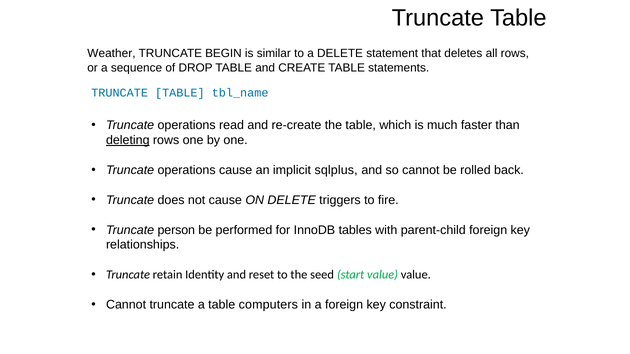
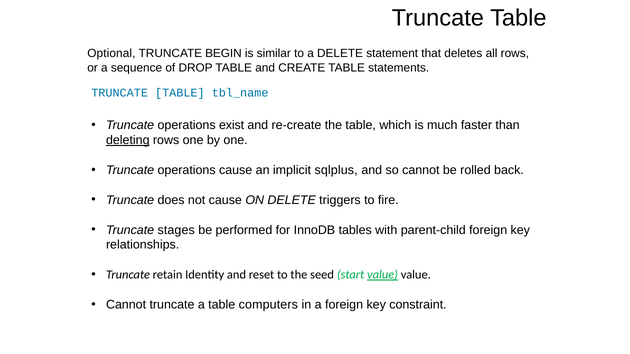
Weather: Weather -> Optional
read: read -> exist
person: person -> stages
value at (383, 275) underline: none -> present
